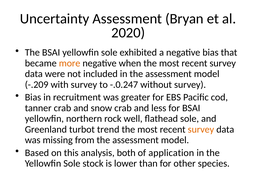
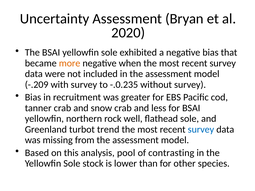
-.0.247: -.0.247 -> -.0.235
survey at (201, 130) colour: orange -> blue
both: both -> pool
application: application -> contrasting
